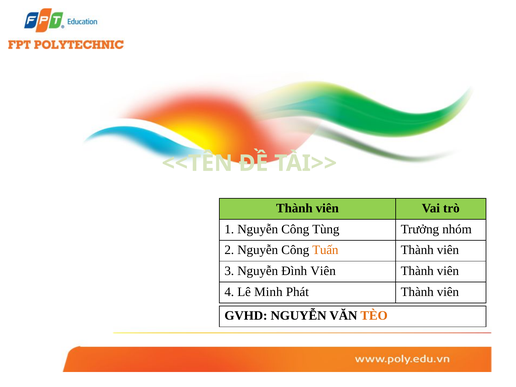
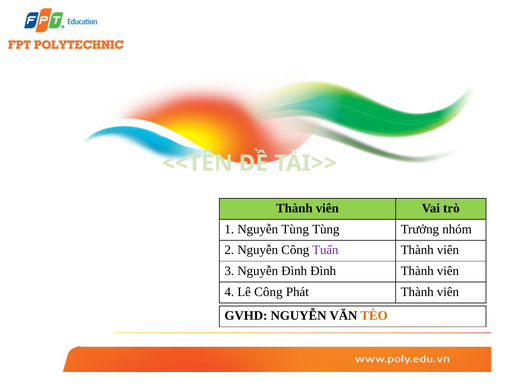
1 Nguyễn Công: Công -> Tùng
Tuấn colour: orange -> purple
Đình Viên: Viên -> Đình
Lê Minh: Minh -> Công
